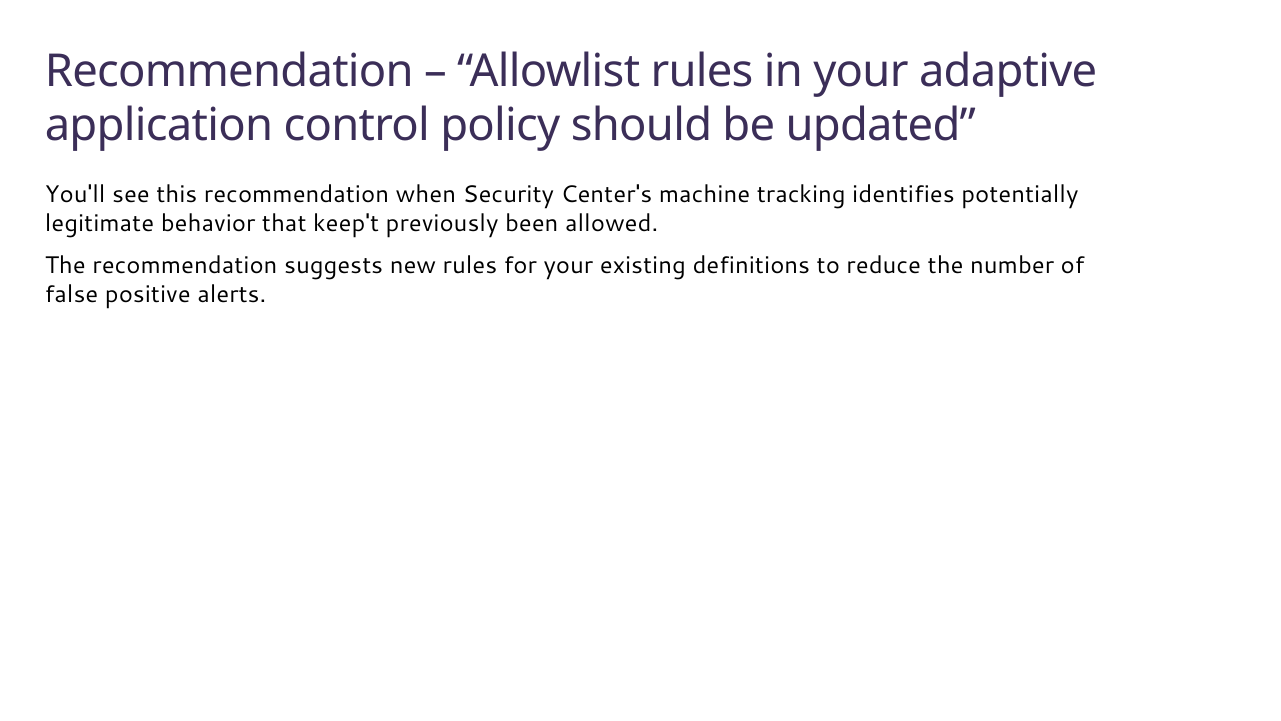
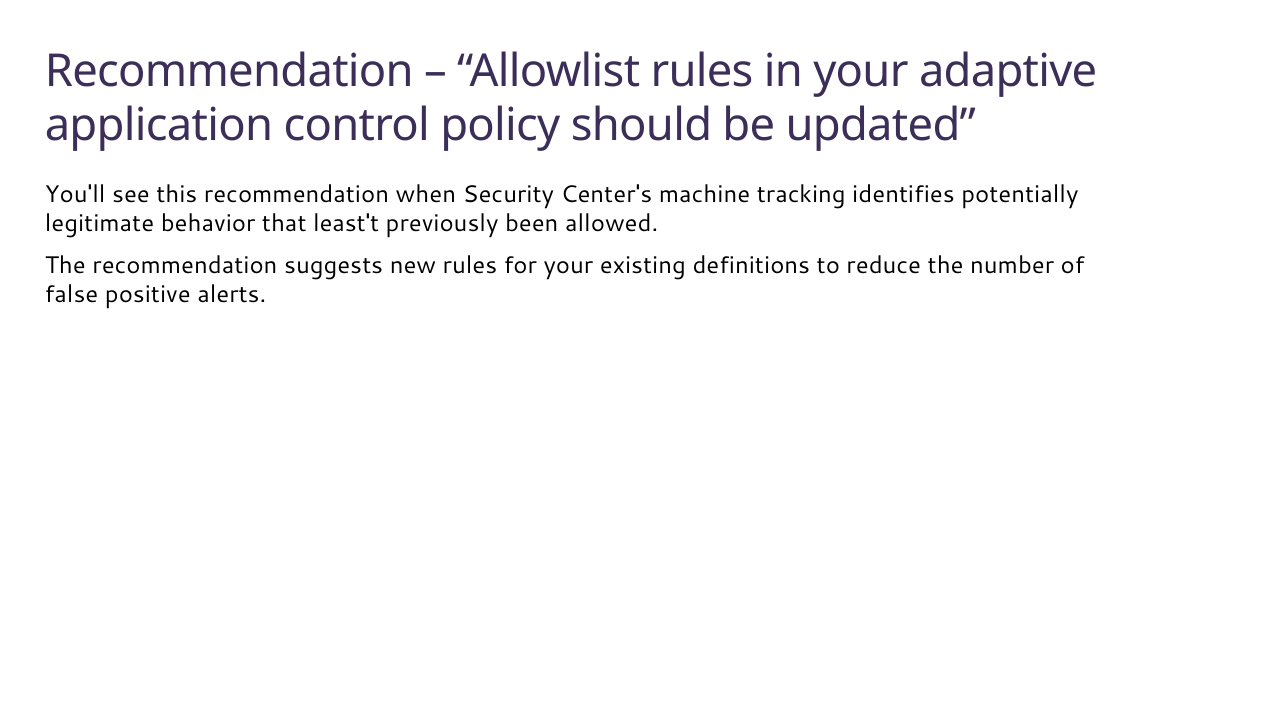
keep't: keep't -> least't
